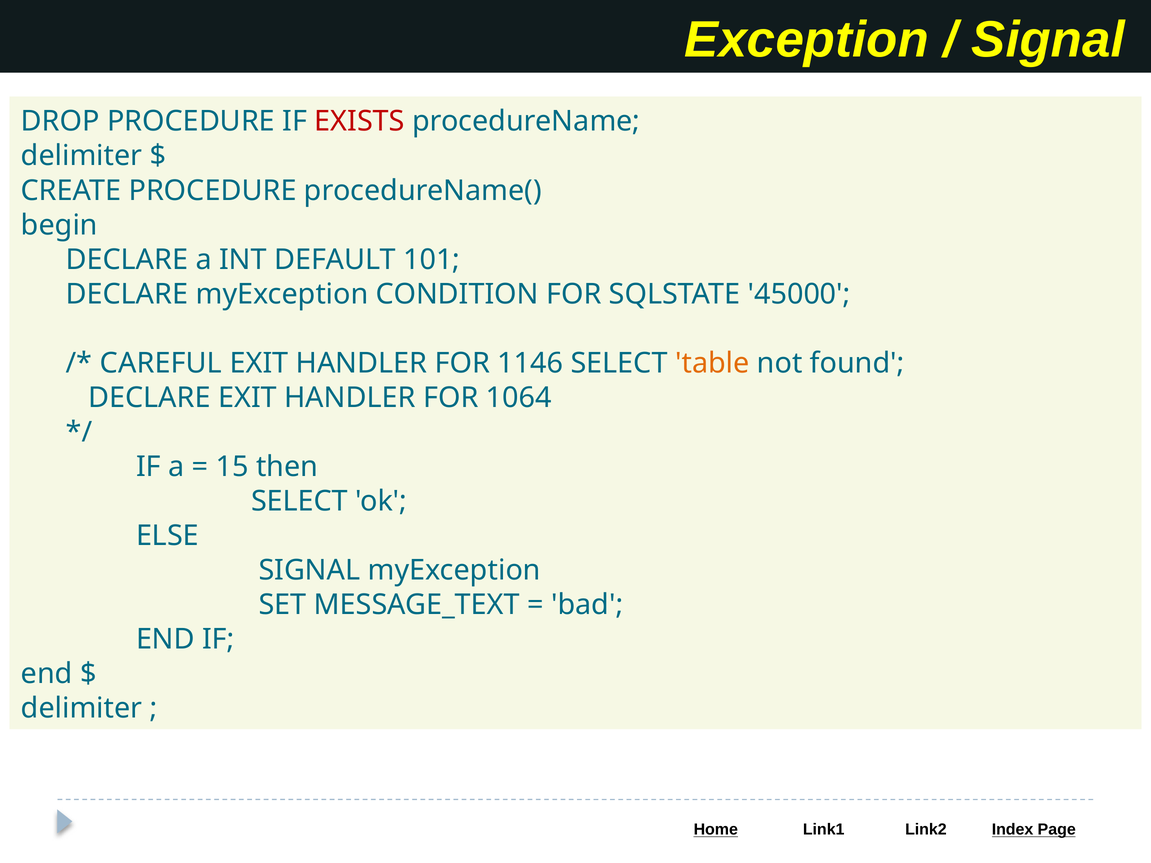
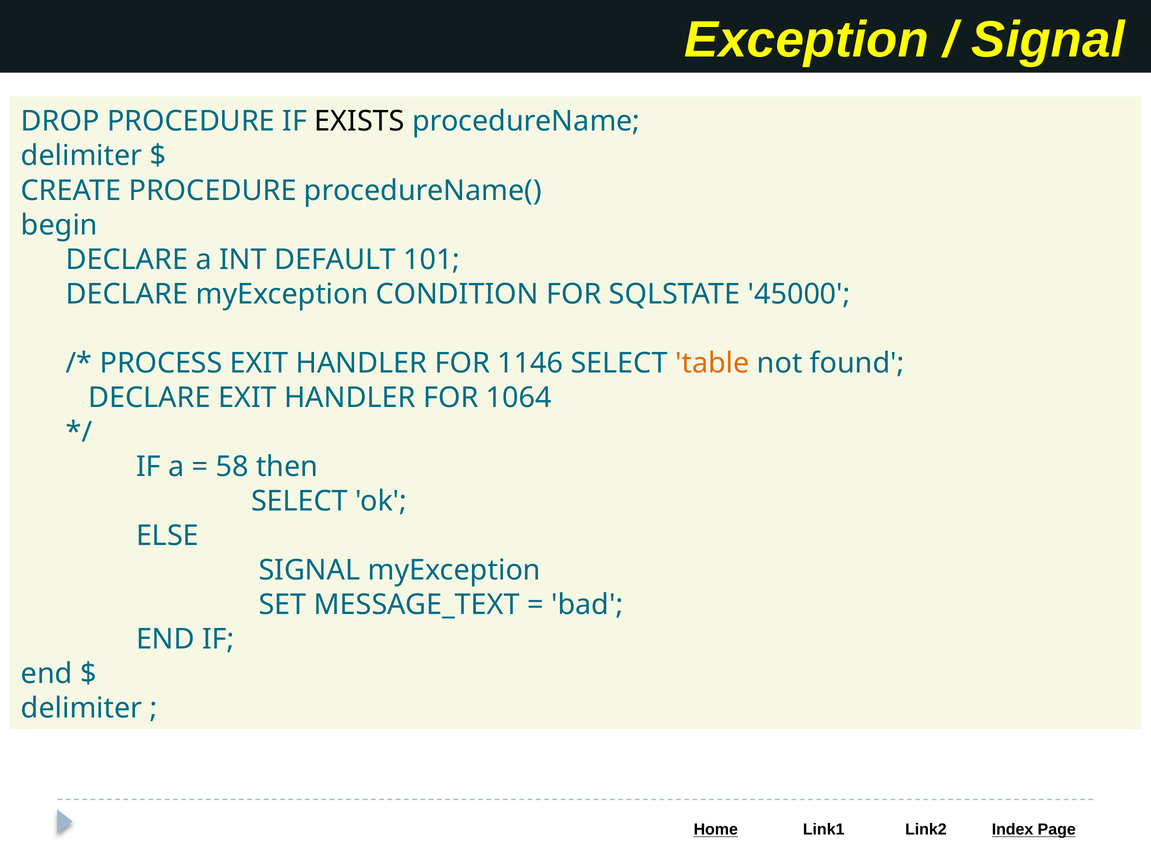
EXISTS colour: red -> black
CAREFUL: CAREFUL -> PROCESS
15: 15 -> 58
